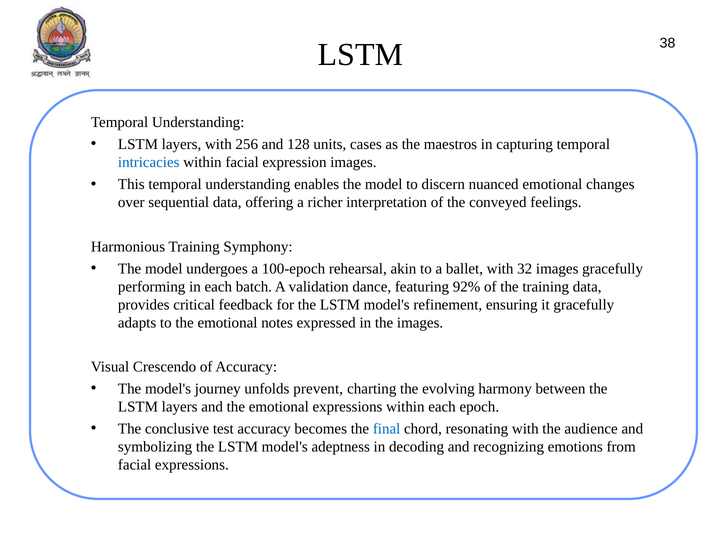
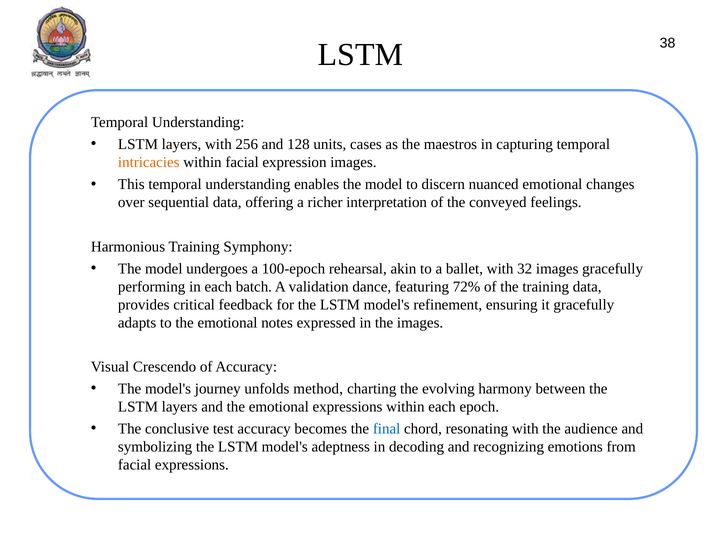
intricacies colour: blue -> orange
92%: 92% -> 72%
prevent: prevent -> method
